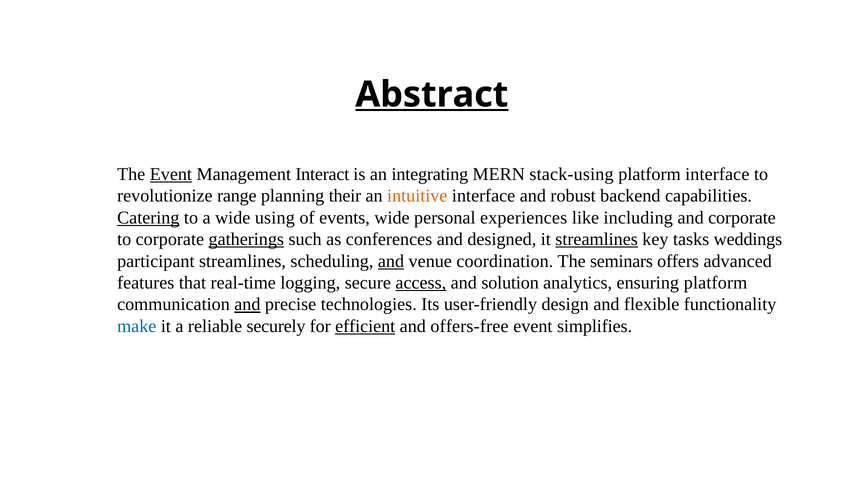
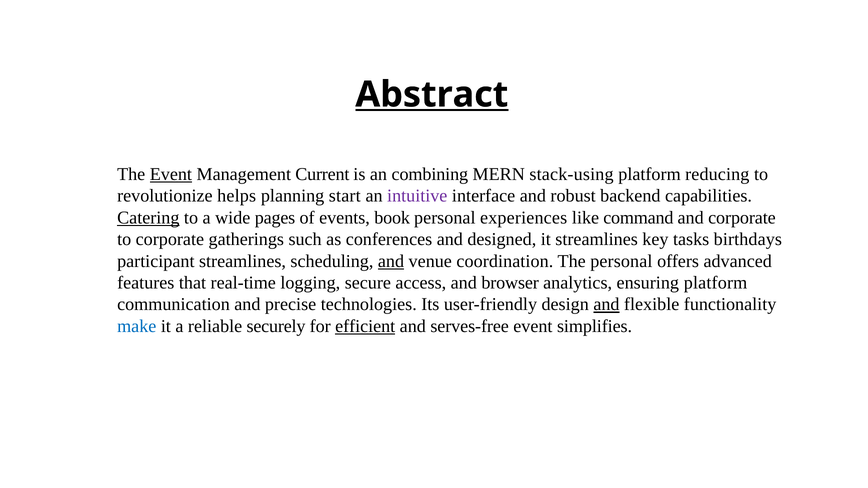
Interact: Interact -> Current
integrating: integrating -> combining
platform interface: interface -> reducing
range: range -> helps
their: their -> start
intuitive colour: orange -> purple
using: using -> pages
events wide: wide -> book
including: including -> command
gatherings underline: present -> none
streamlines at (597, 239) underline: present -> none
weddings: weddings -> birthdays
The seminars: seminars -> personal
access underline: present -> none
solution: solution -> browser
and at (247, 305) underline: present -> none
and at (606, 305) underline: none -> present
offers-free: offers-free -> serves-free
